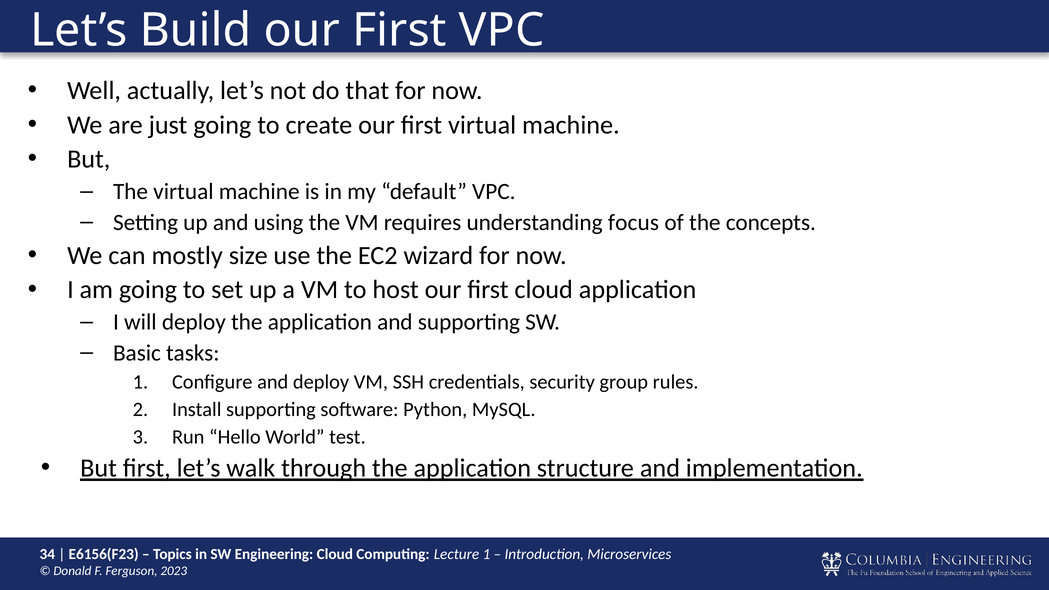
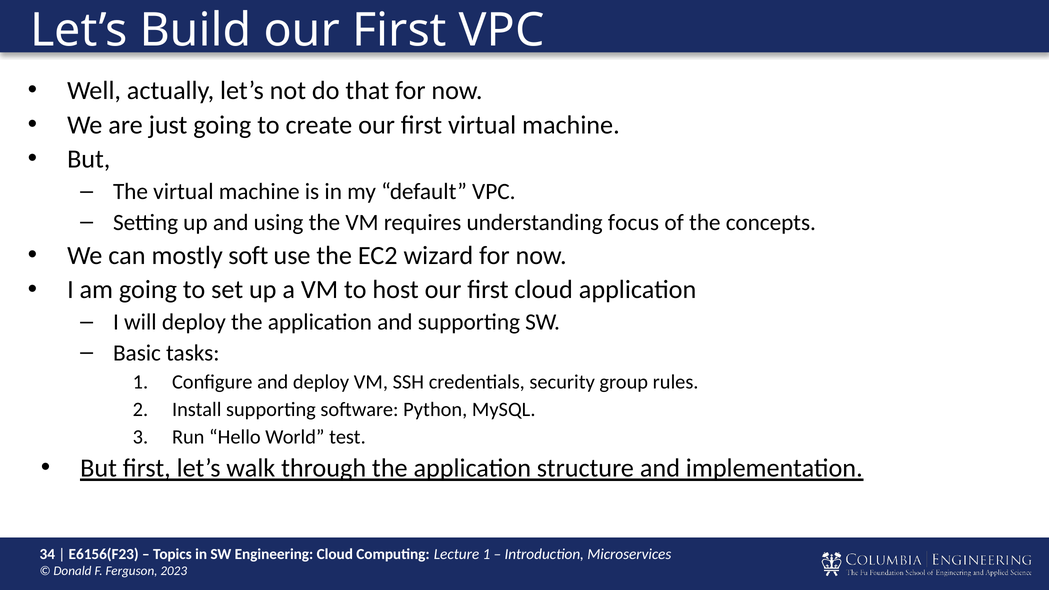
size: size -> soft
